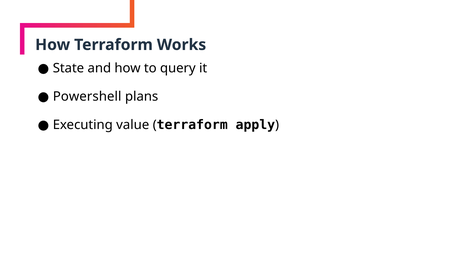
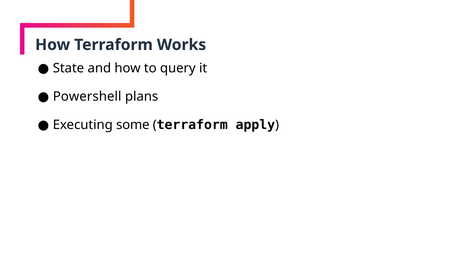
value: value -> some
